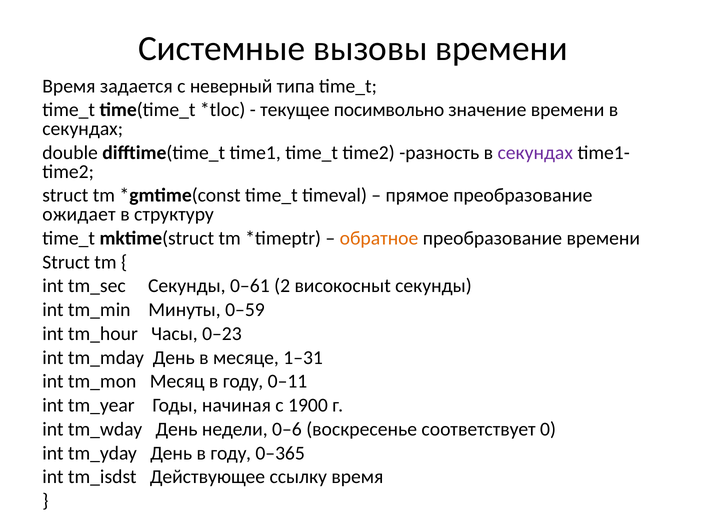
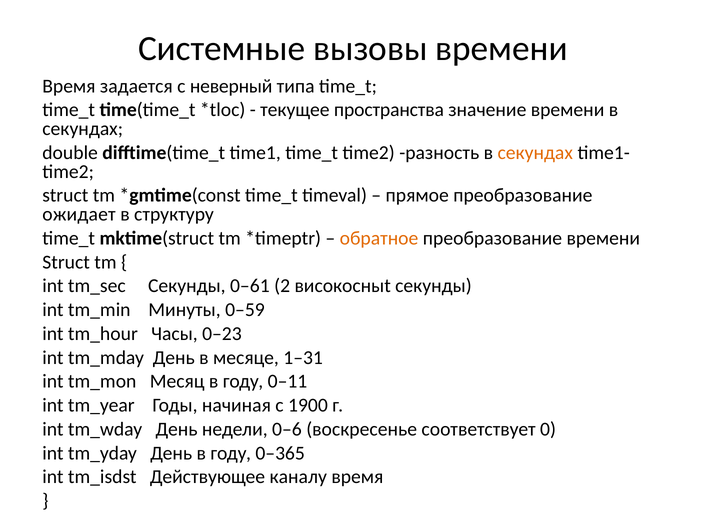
посимвольно: посимвольно -> пространства
секундах at (535, 153) colour: purple -> orange
ссылку: ссылку -> каналу
